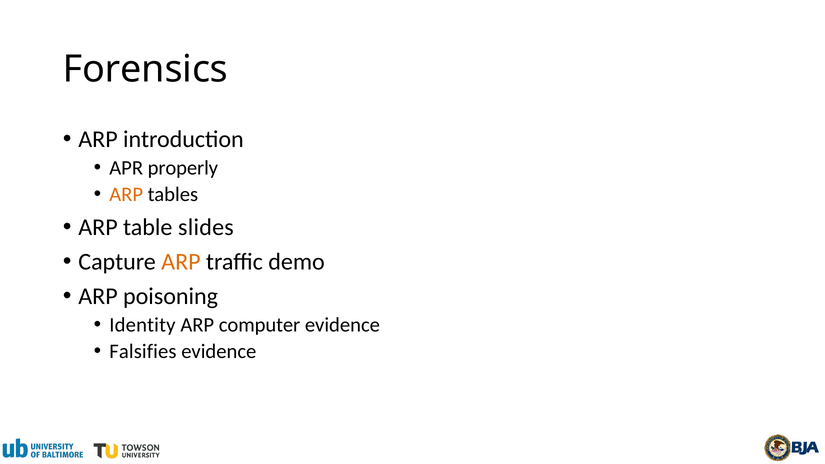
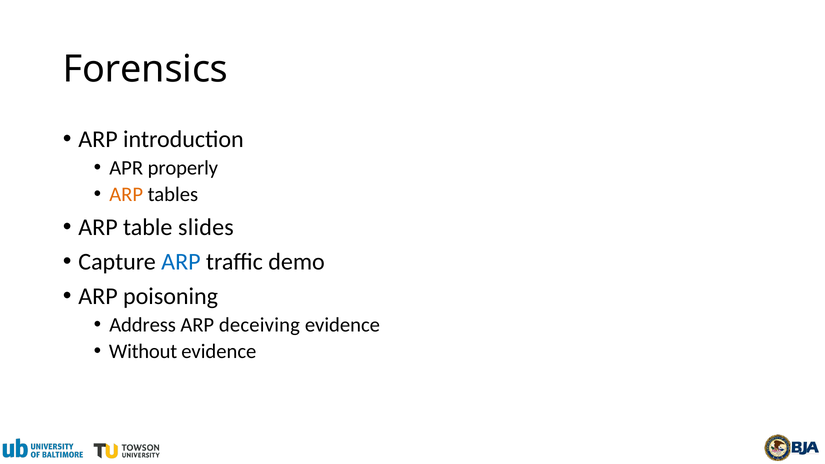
ARP at (181, 262) colour: orange -> blue
Identity: Identity -> Address
computer: computer -> deceiving
Falsifies: Falsifies -> Without
